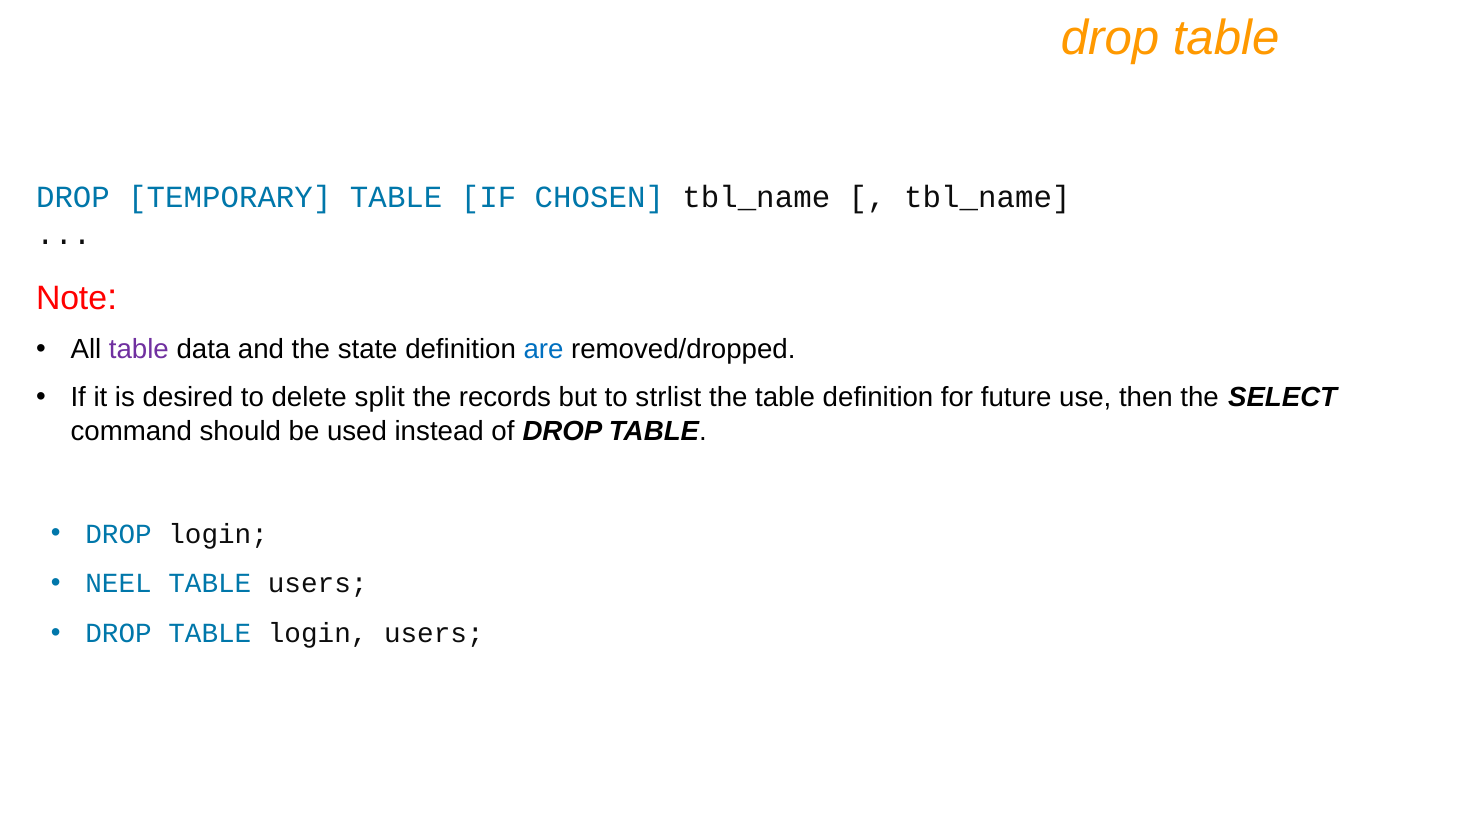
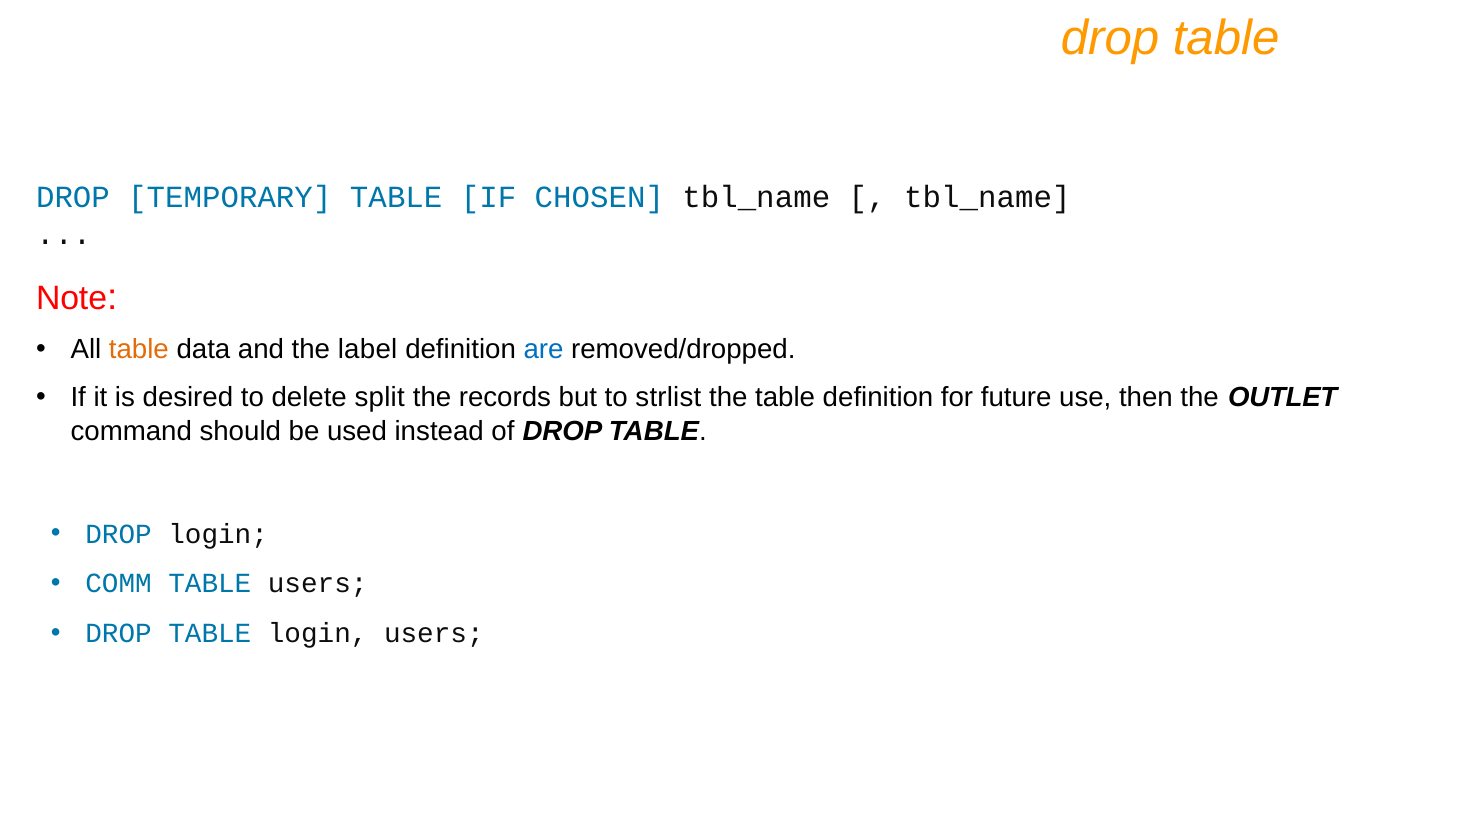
table at (139, 350) colour: purple -> orange
state: state -> label
SELECT: SELECT -> OUTLET
NEEL: NEEL -> COMM
